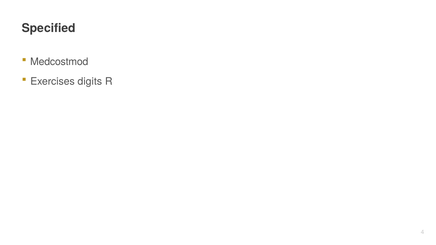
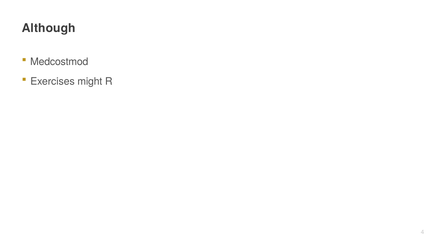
Specified: Specified -> Although
digits: digits -> might
